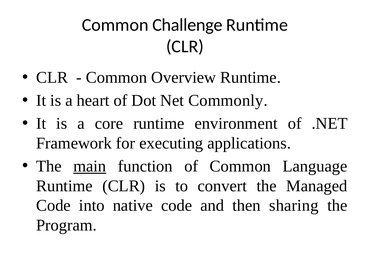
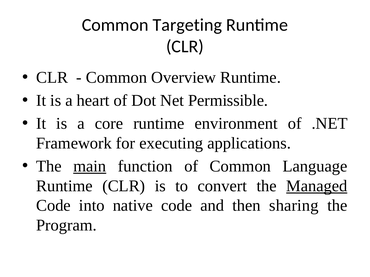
Challenge: Challenge -> Targeting
Commonly: Commonly -> Permissible
Managed underline: none -> present
